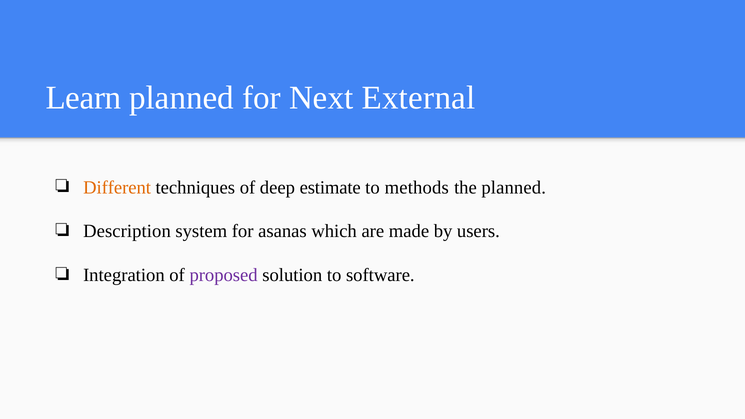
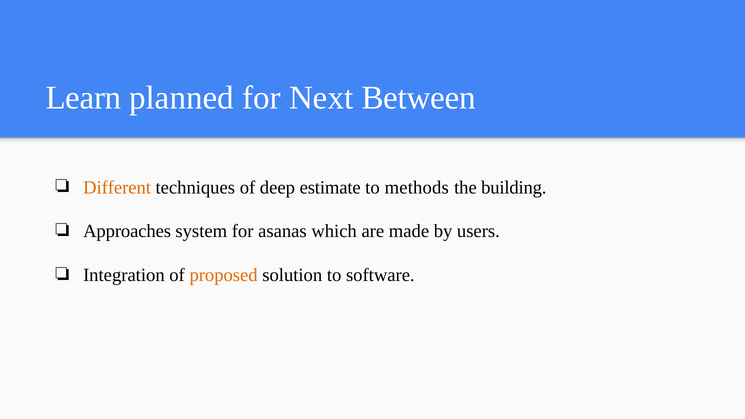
External: External -> Between
the planned: planned -> building
Description: Description -> Approaches
proposed colour: purple -> orange
